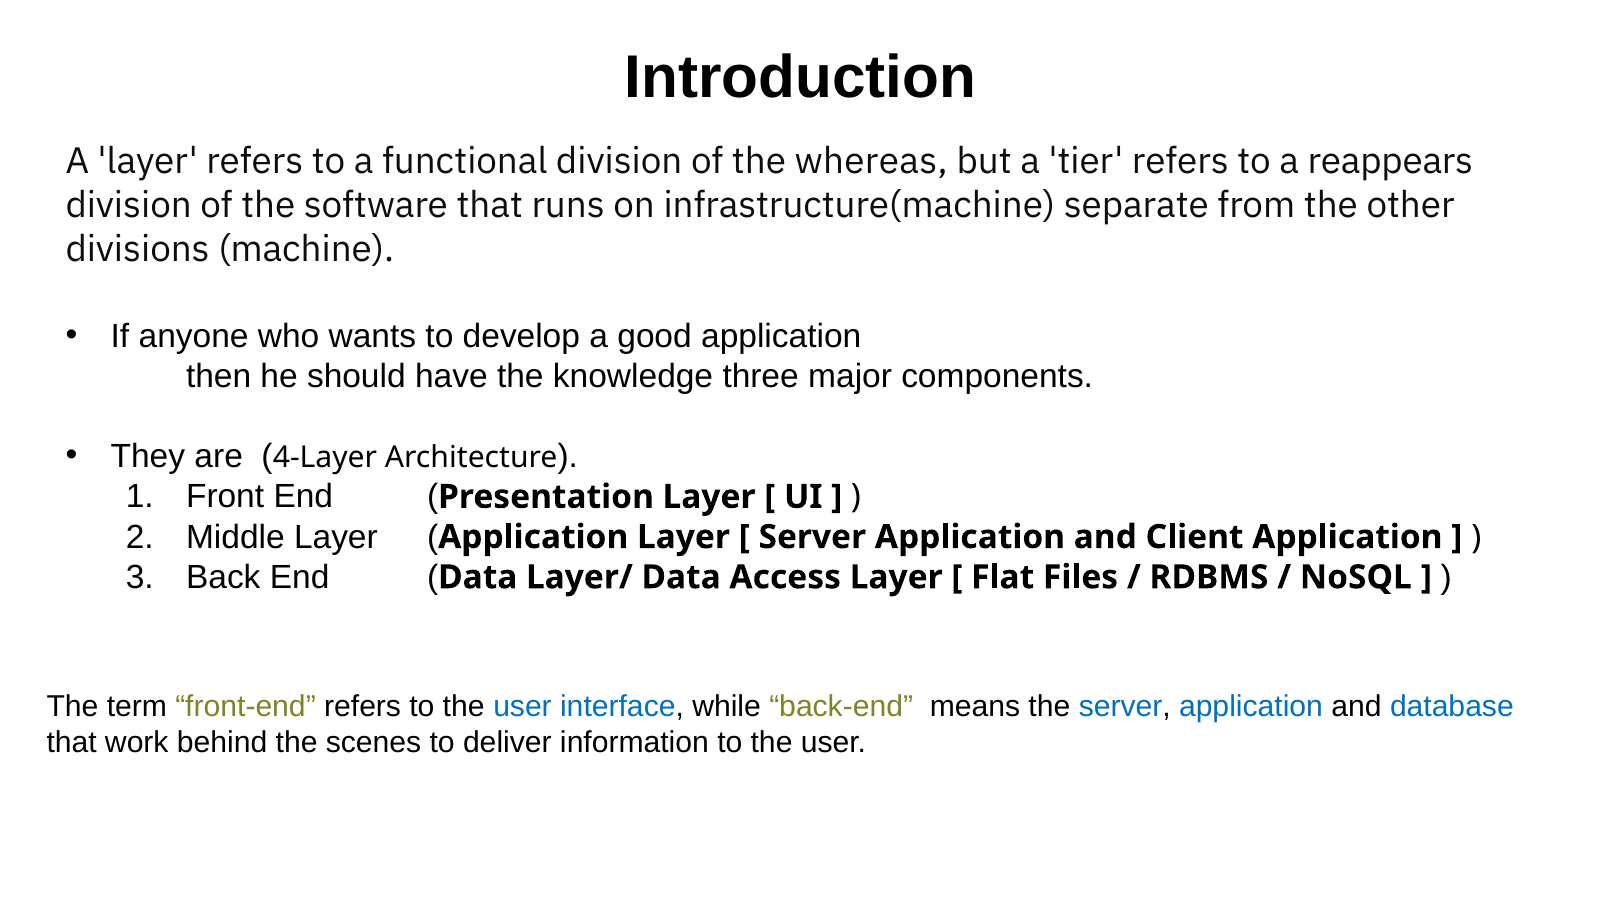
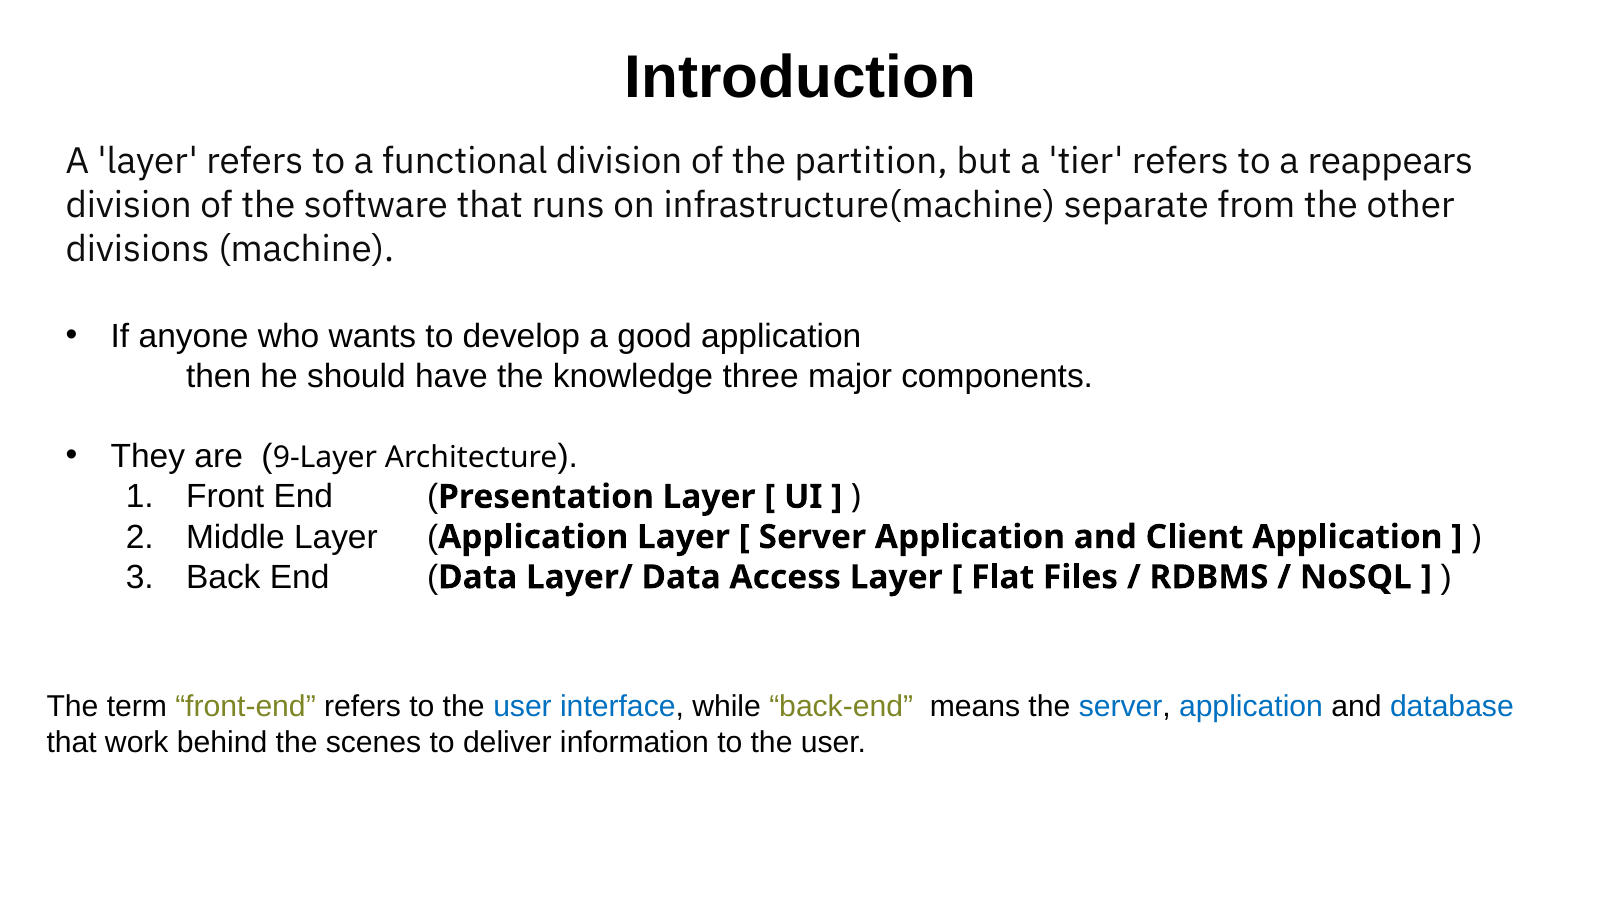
whereas: whereas -> partition
4-Layer: 4-Layer -> 9-Layer
